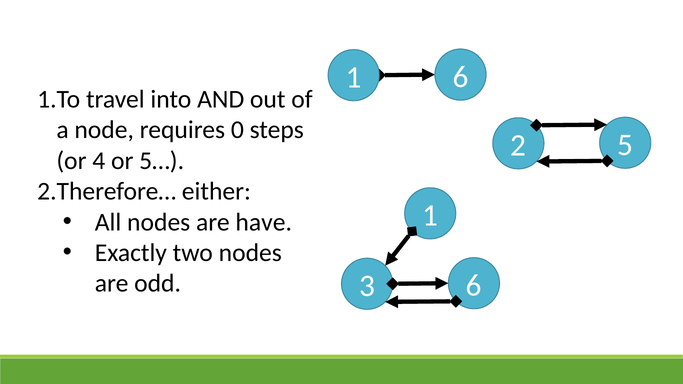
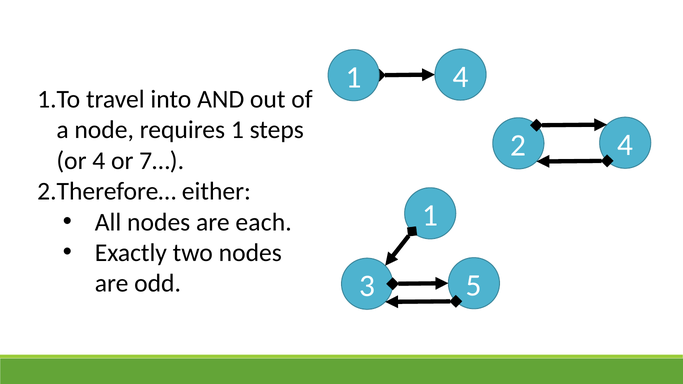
1 6: 6 -> 4
requires 0: 0 -> 1
2 5: 5 -> 4
5…: 5… -> 7…
have: have -> each
3 6: 6 -> 5
